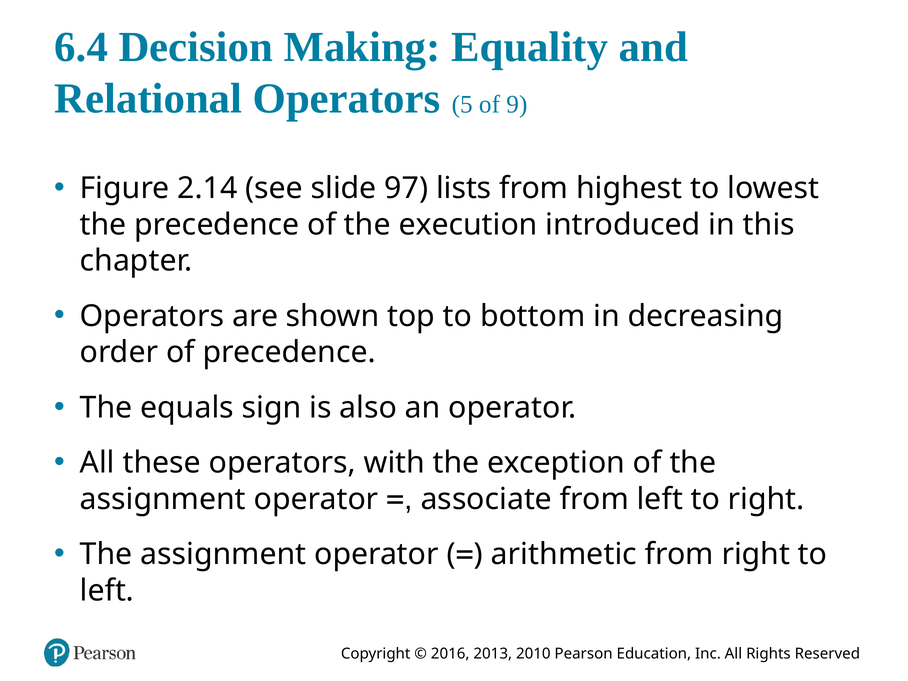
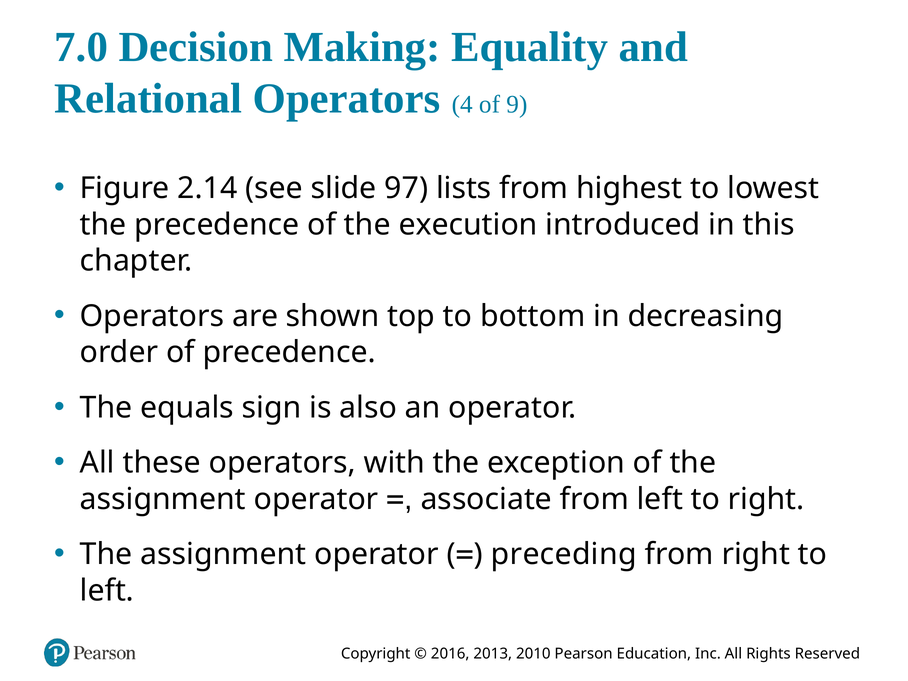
6.4: 6.4 -> 7.0
5: 5 -> 4
arithmetic: arithmetic -> preceding
